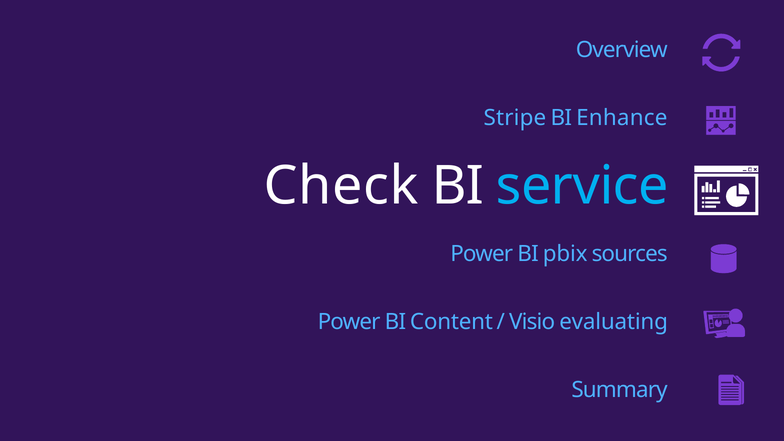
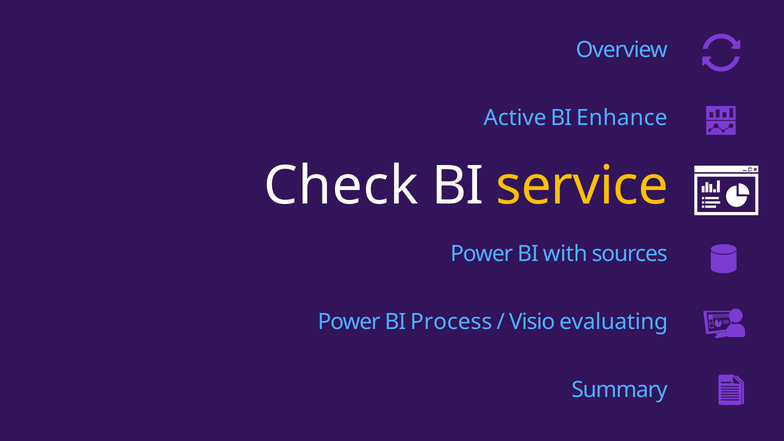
Stripe: Stripe -> Active
service colour: light blue -> yellow
pbix: pbix -> with
Content: Content -> Process
